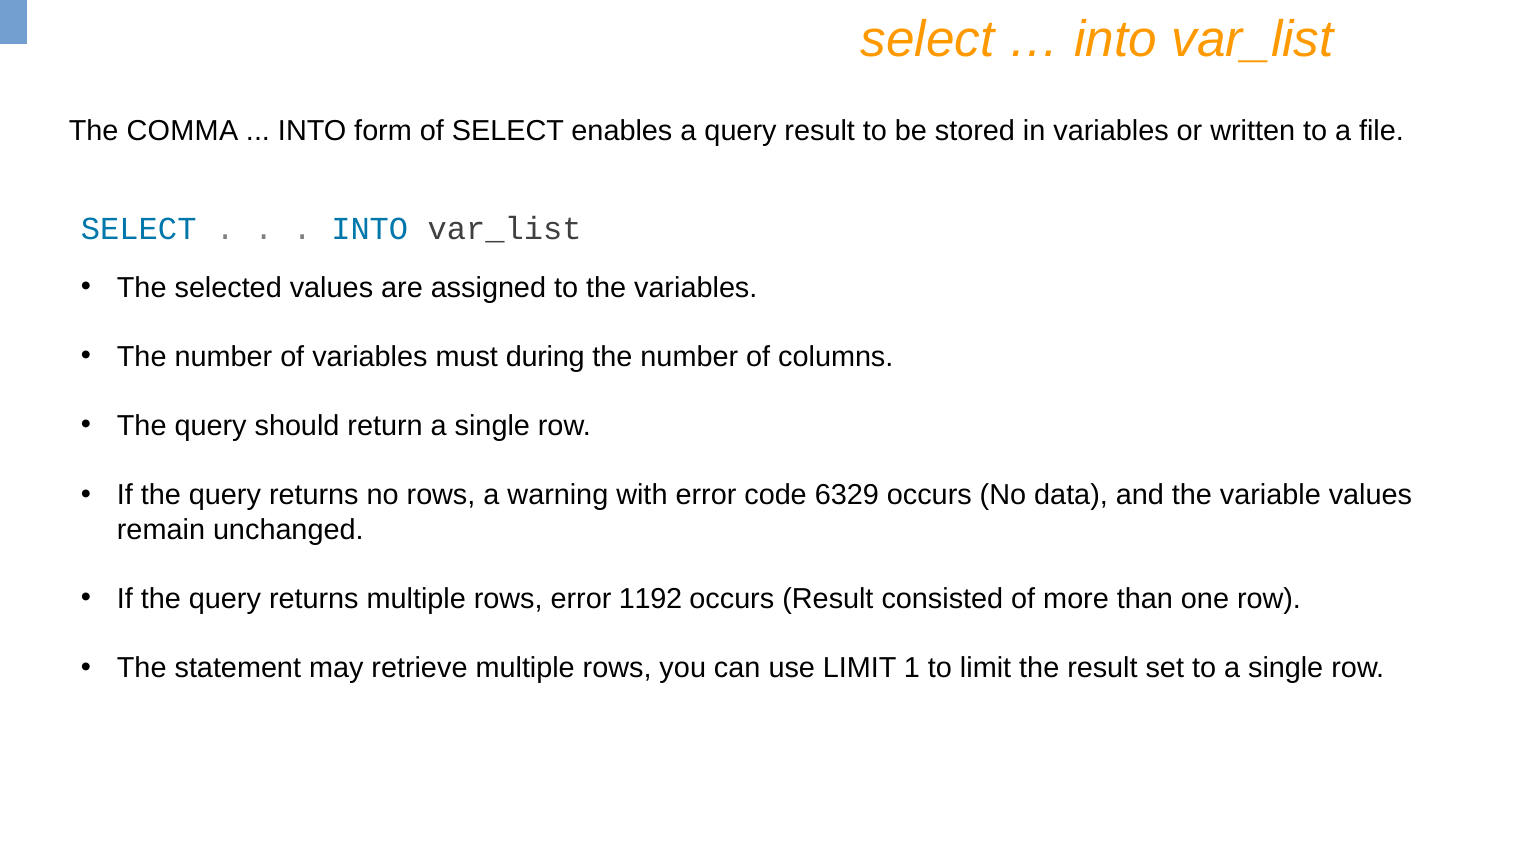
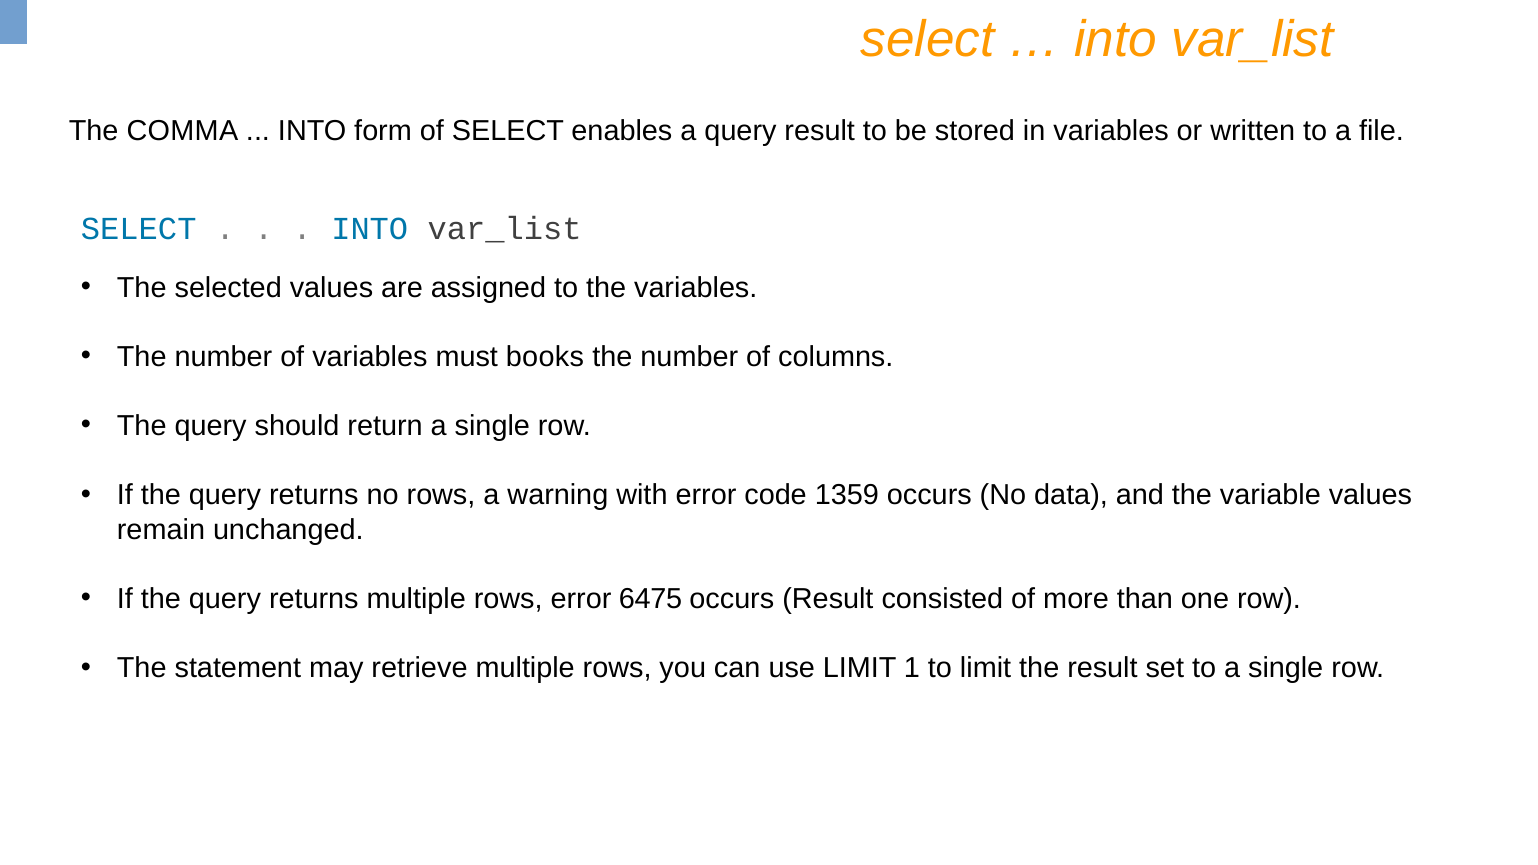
during: during -> books
6329: 6329 -> 1359
1192: 1192 -> 6475
